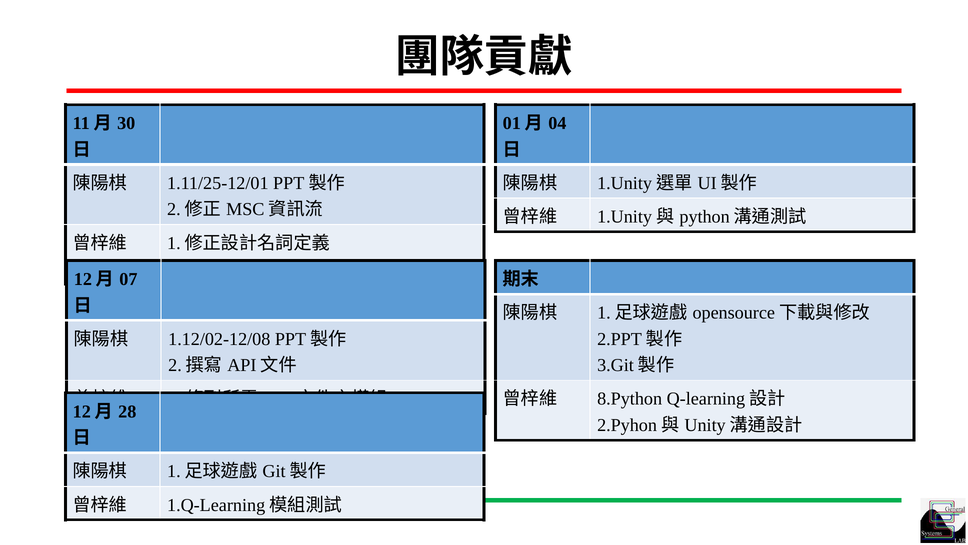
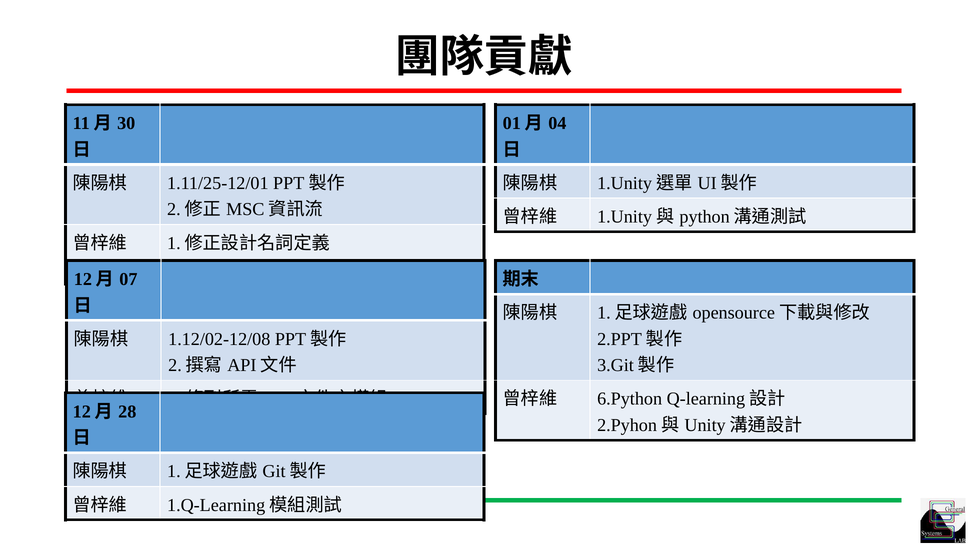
8.Python: 8.Python -> 6.Python
